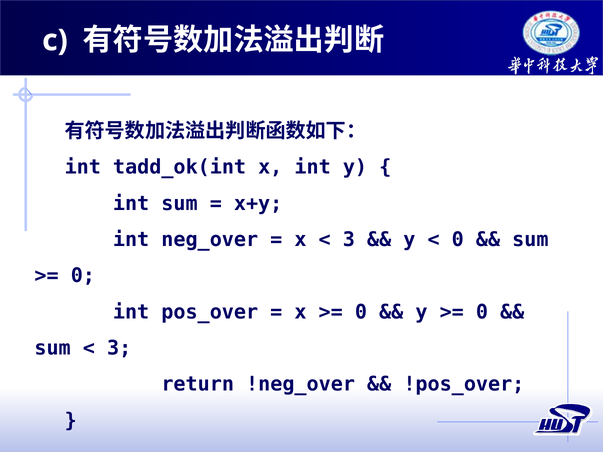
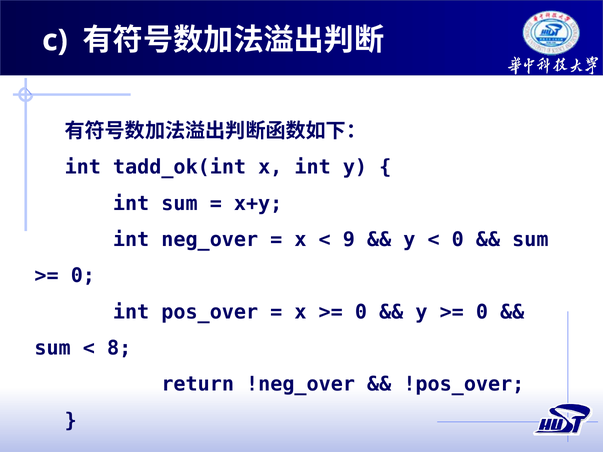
3 at (349, 240): 3 -> 9
3 at (119, 348): 3 -> 8
